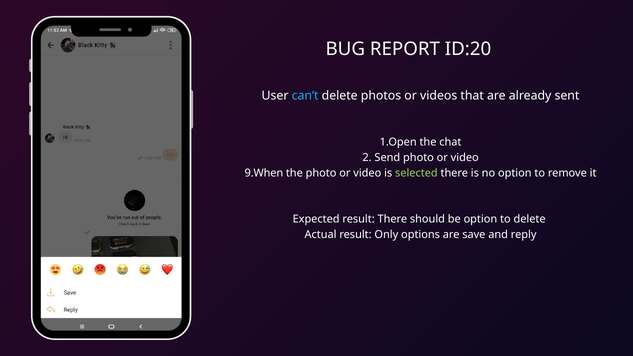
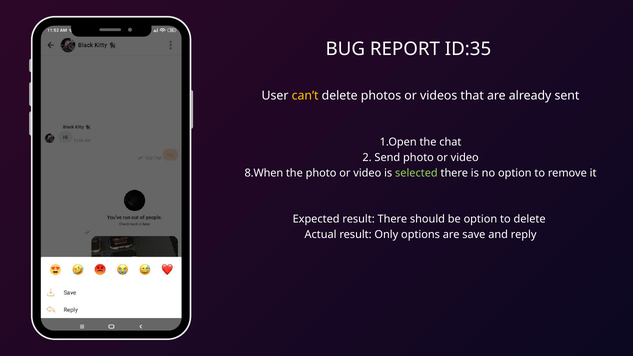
ID:20: ID:20 -> ID:35
can’t colour: light blue -> yellow
9.When: 9.When -> 8.When
